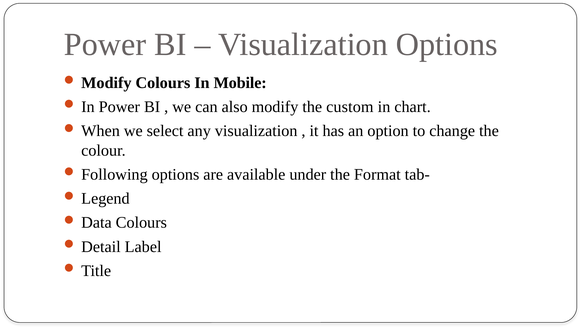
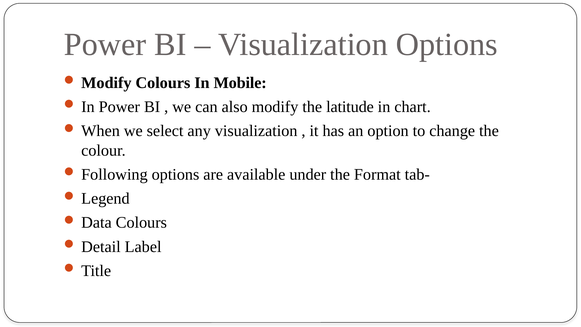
custom: custom -> latitude
